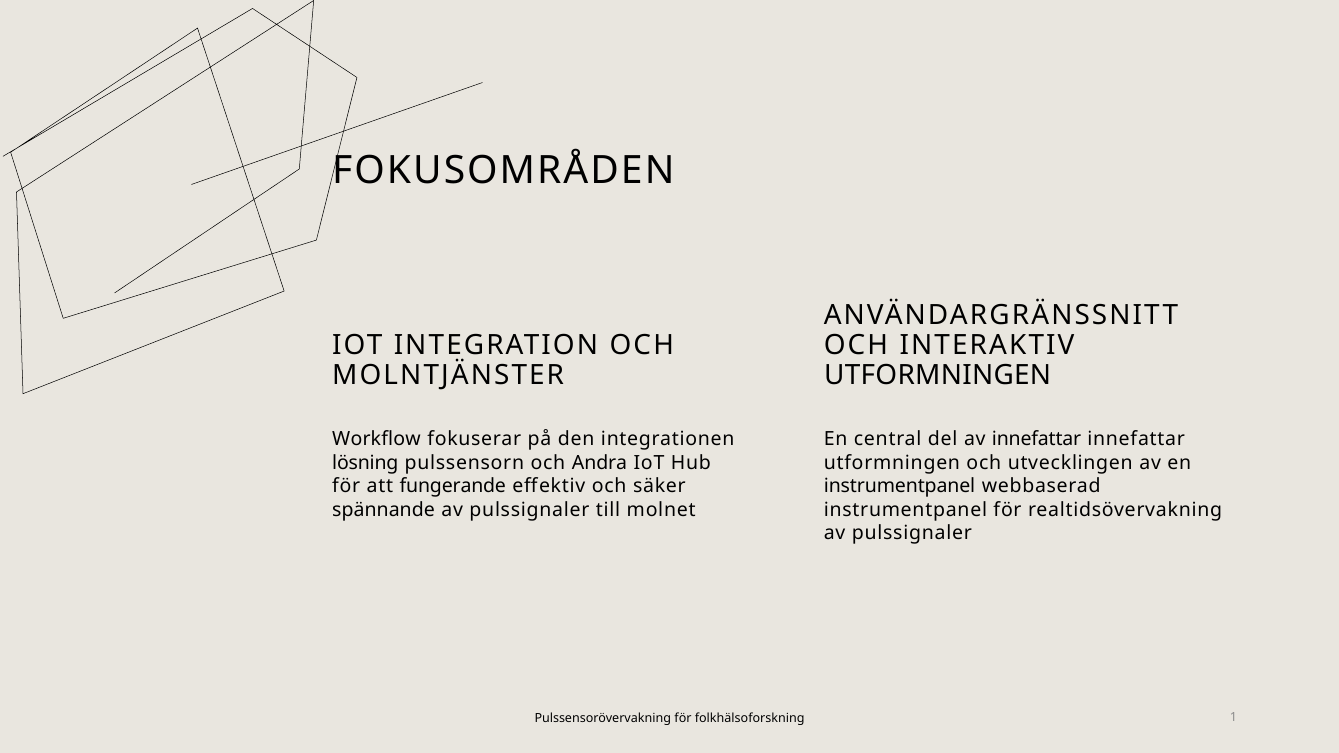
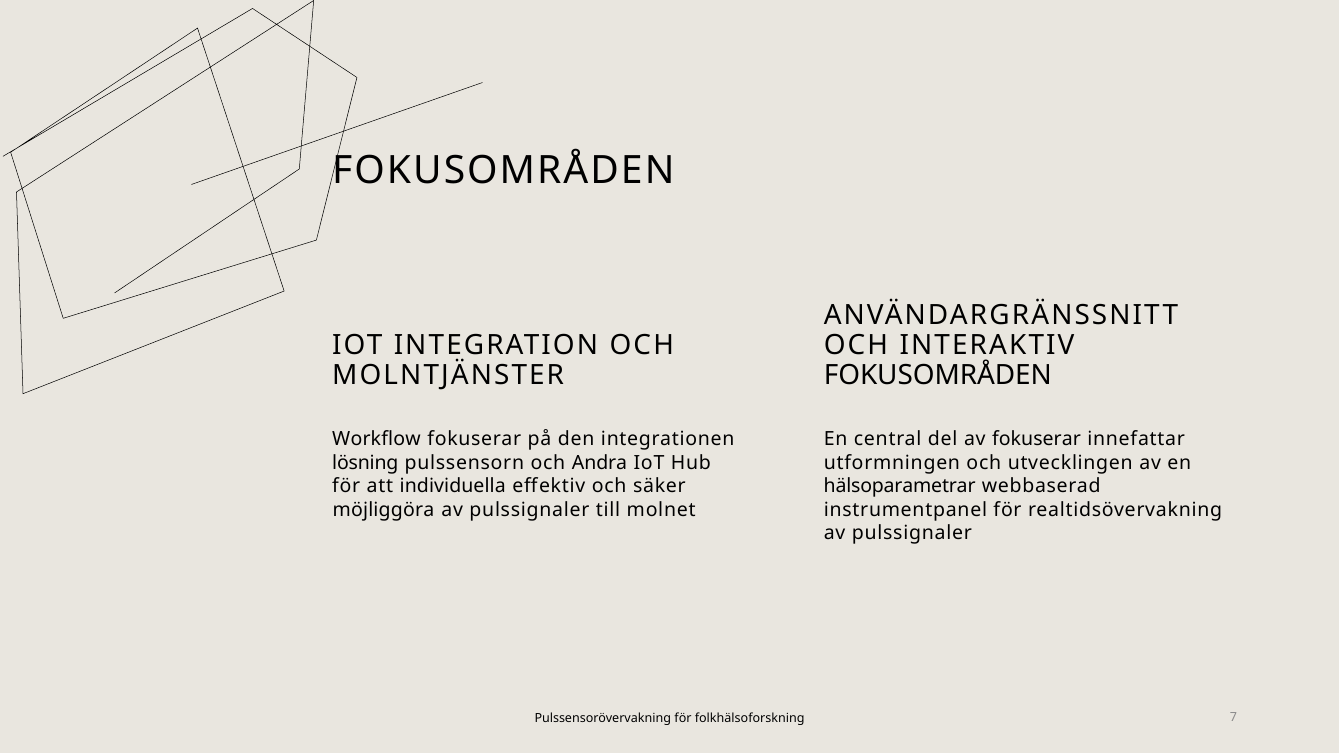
UTFORMNINGEN at (938, 375): UTFORMNINGEN -> FOKUSOMRÅDEN
av innefattar: innefattar -> fokuserar
fungerande: fungerande -> individuella
instrumentpanel at (900, 486): instrumentpanel -> hälsoparametrar
spännande: spännande -> möjliggöra
1: 1 -> 7
